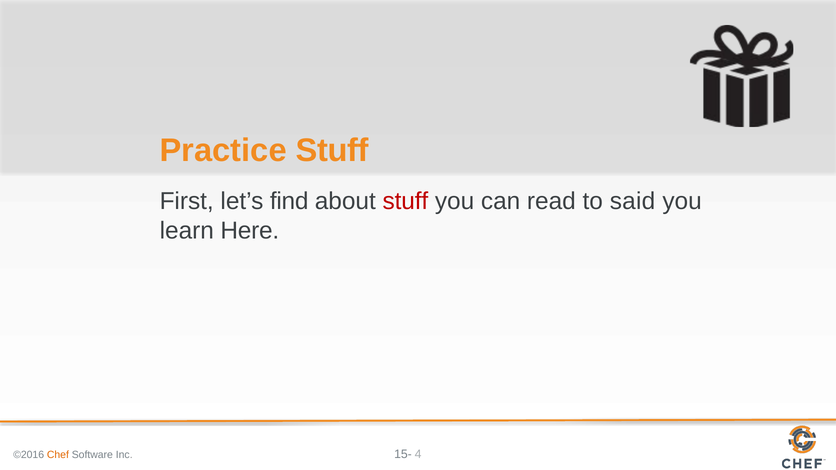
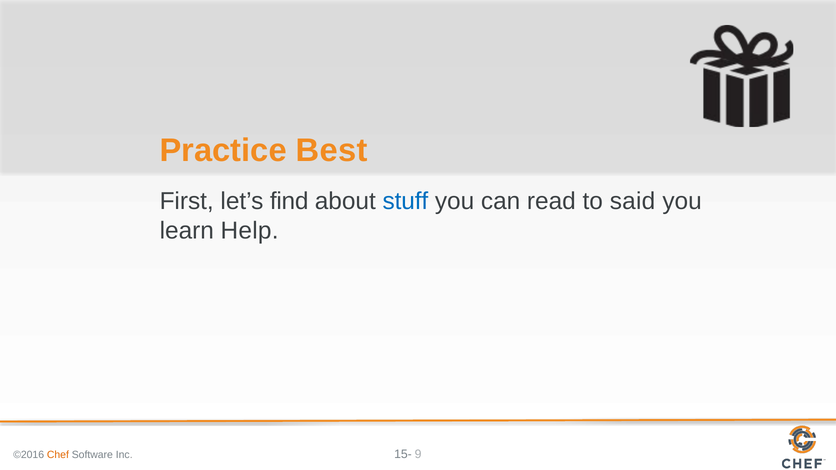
Practice Stuff: Stuff -> Best
stuff at (405, 201) colour: red -> blue
Here: Here -> Help
4: 4 -> 9
